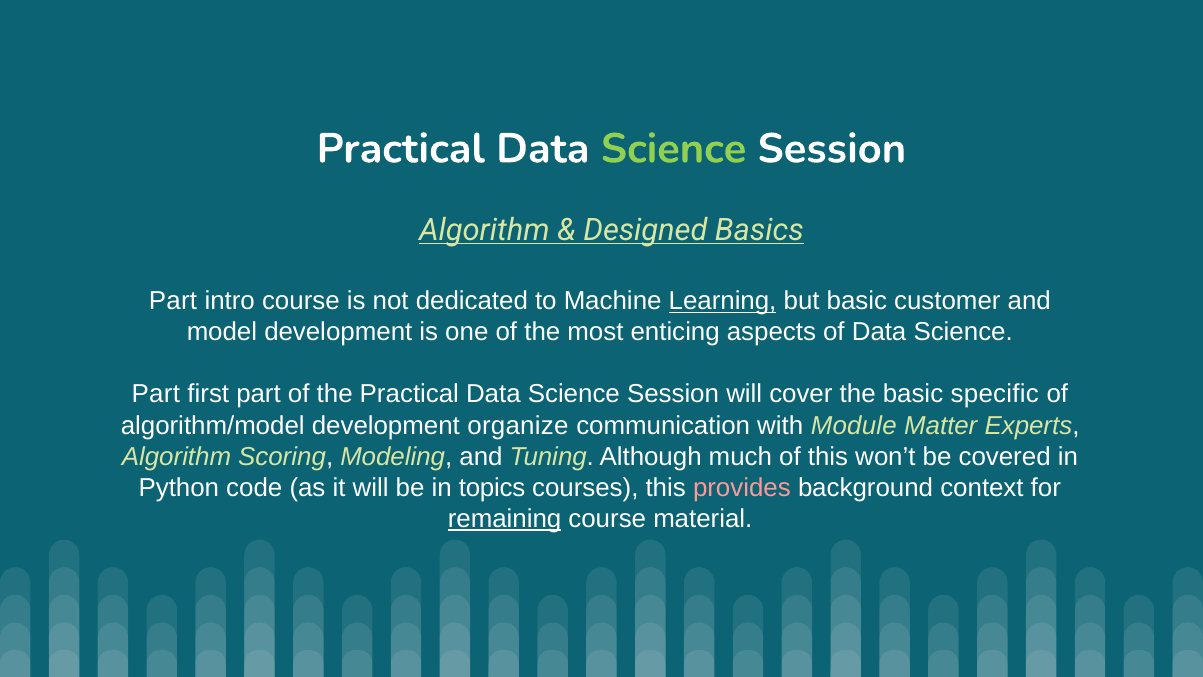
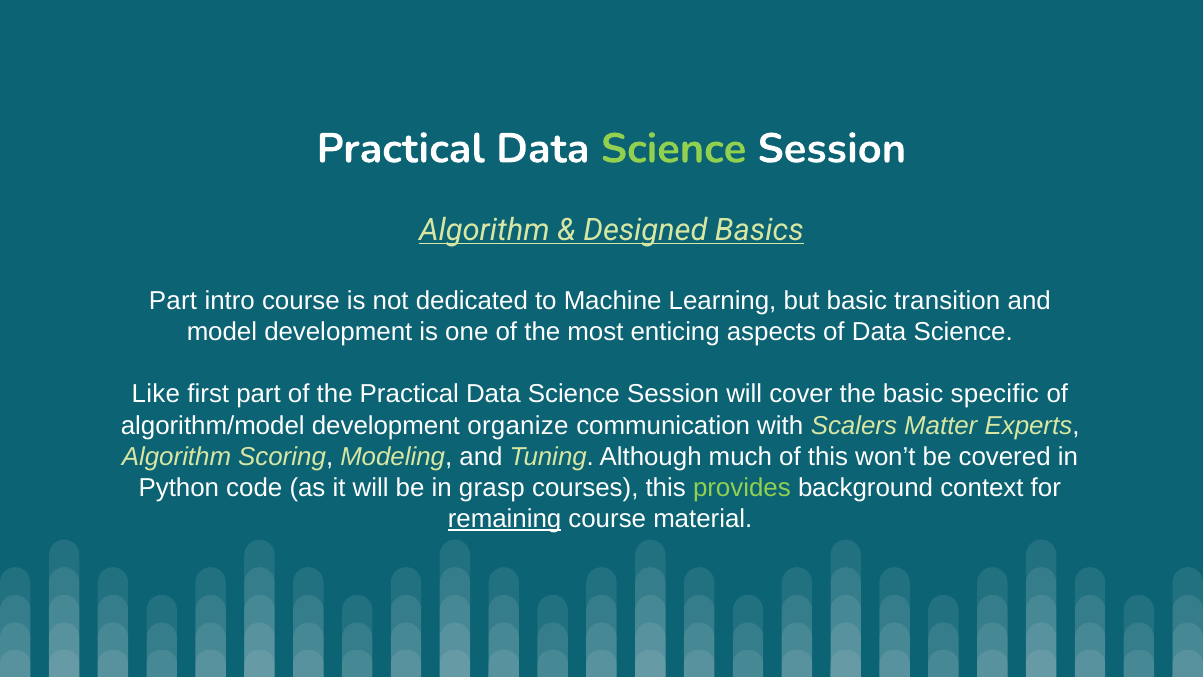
Learning underline: present -> none
customer: customer -> transition
Part at (156, 394): Part -> Like
Module: Module -> Scalers
topics: topics -> grasp
provides colour: pink -> light green
